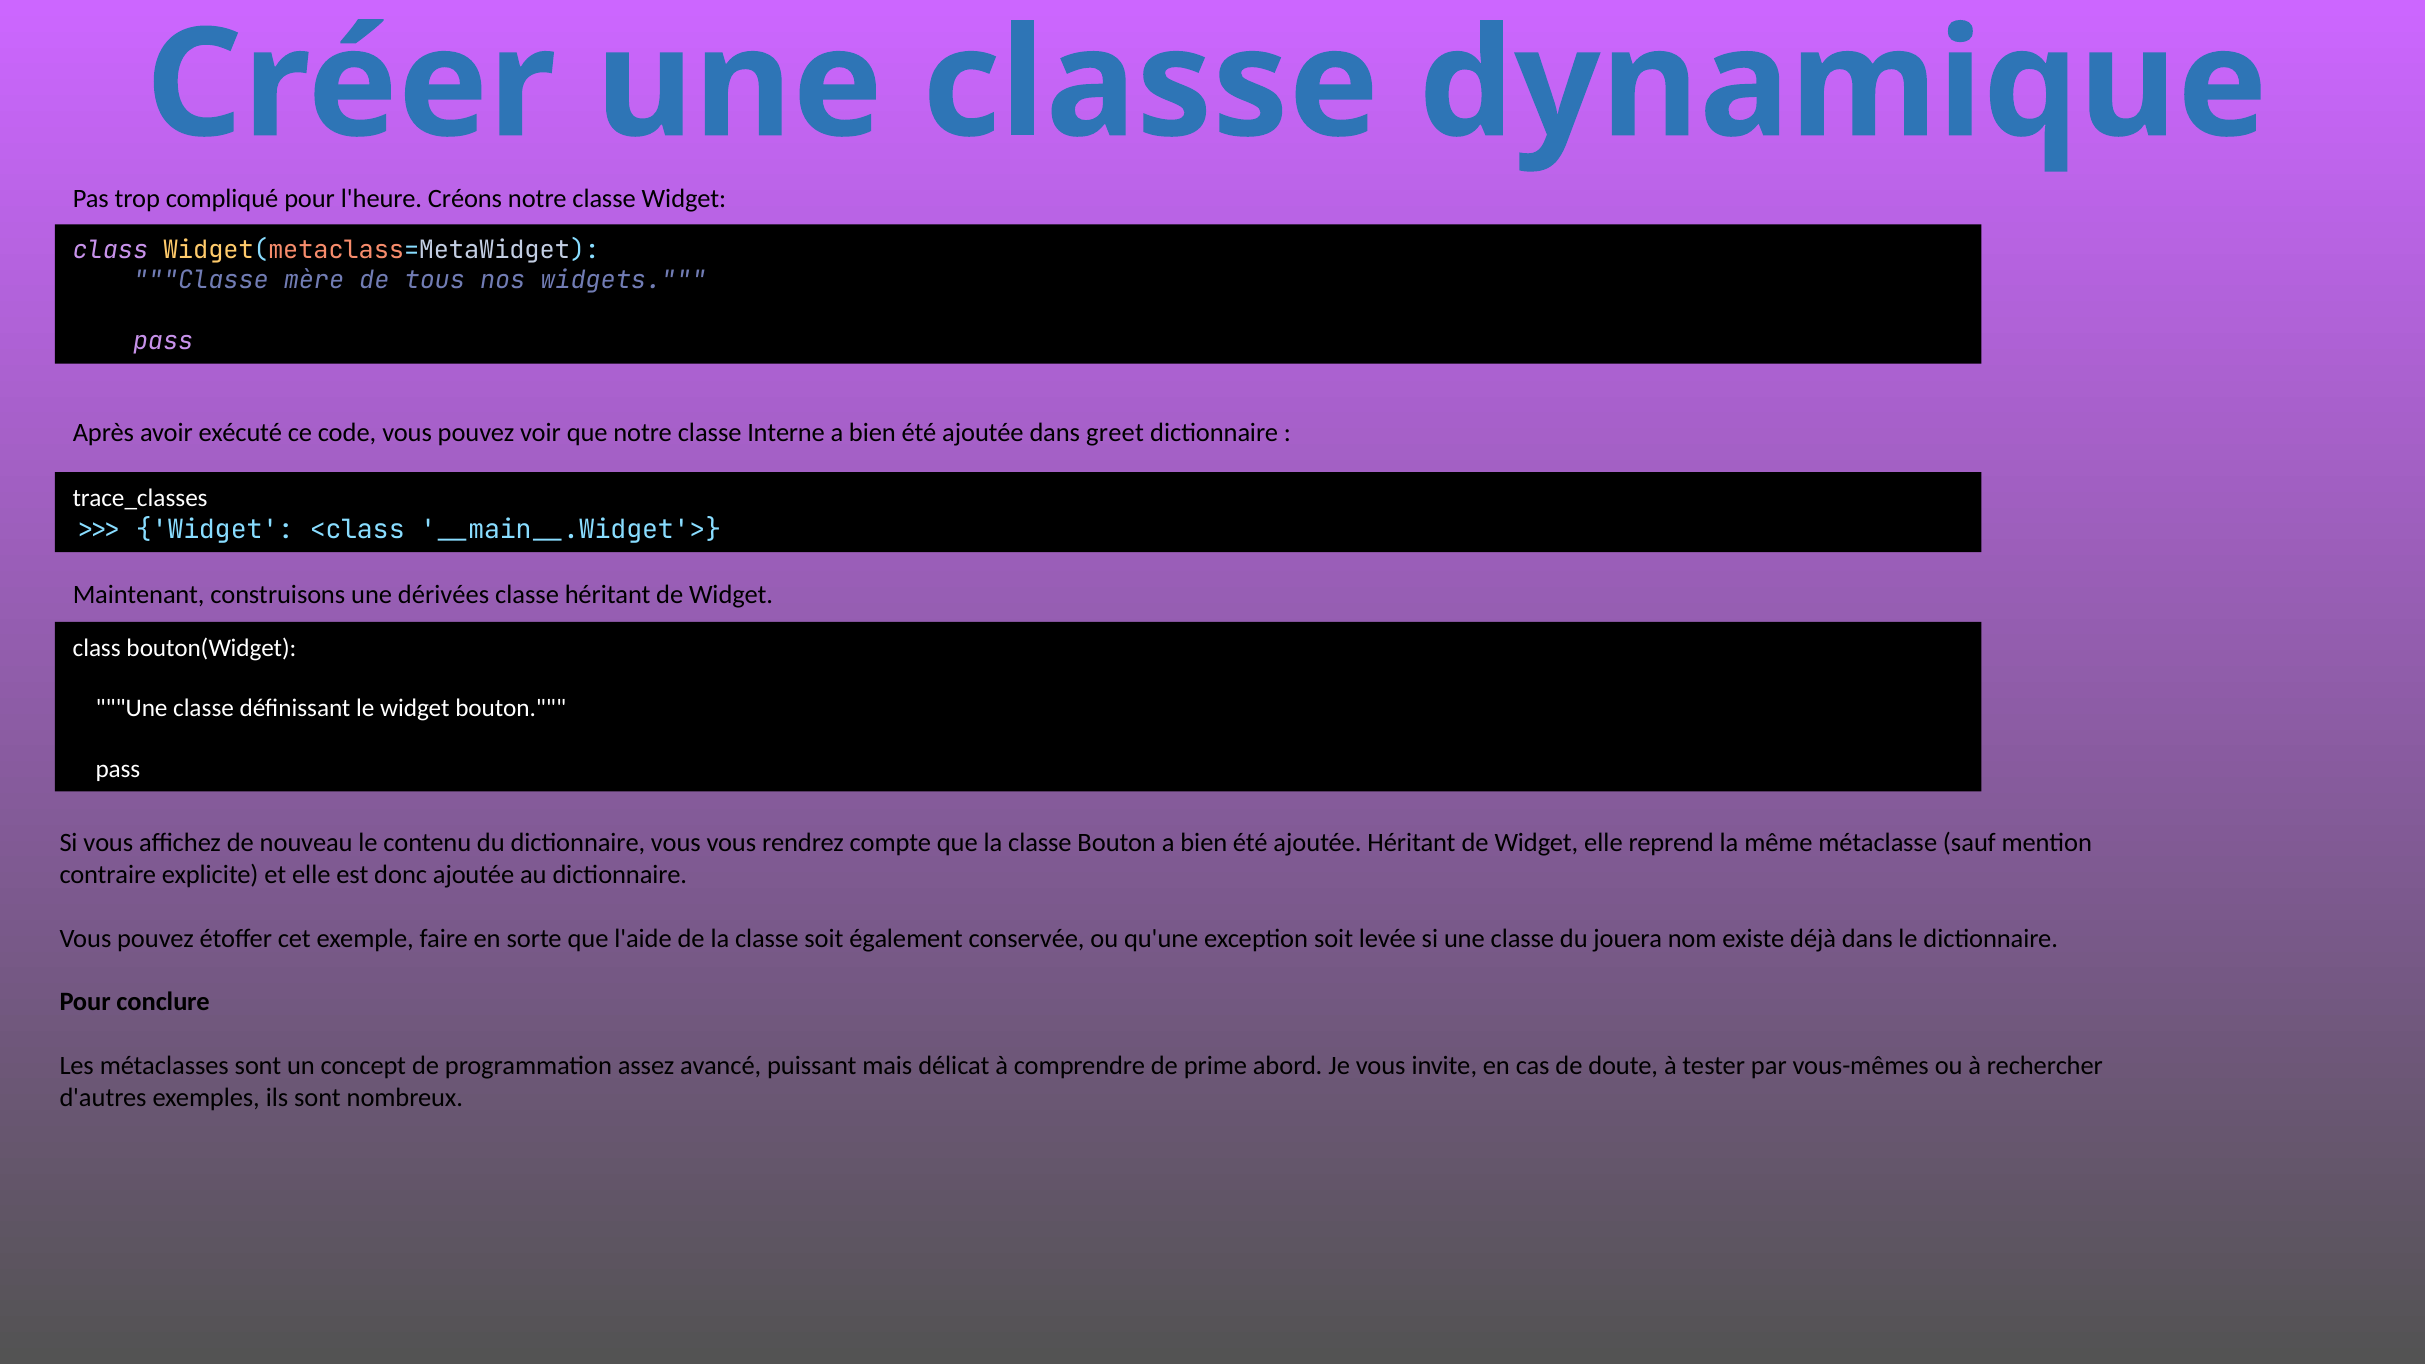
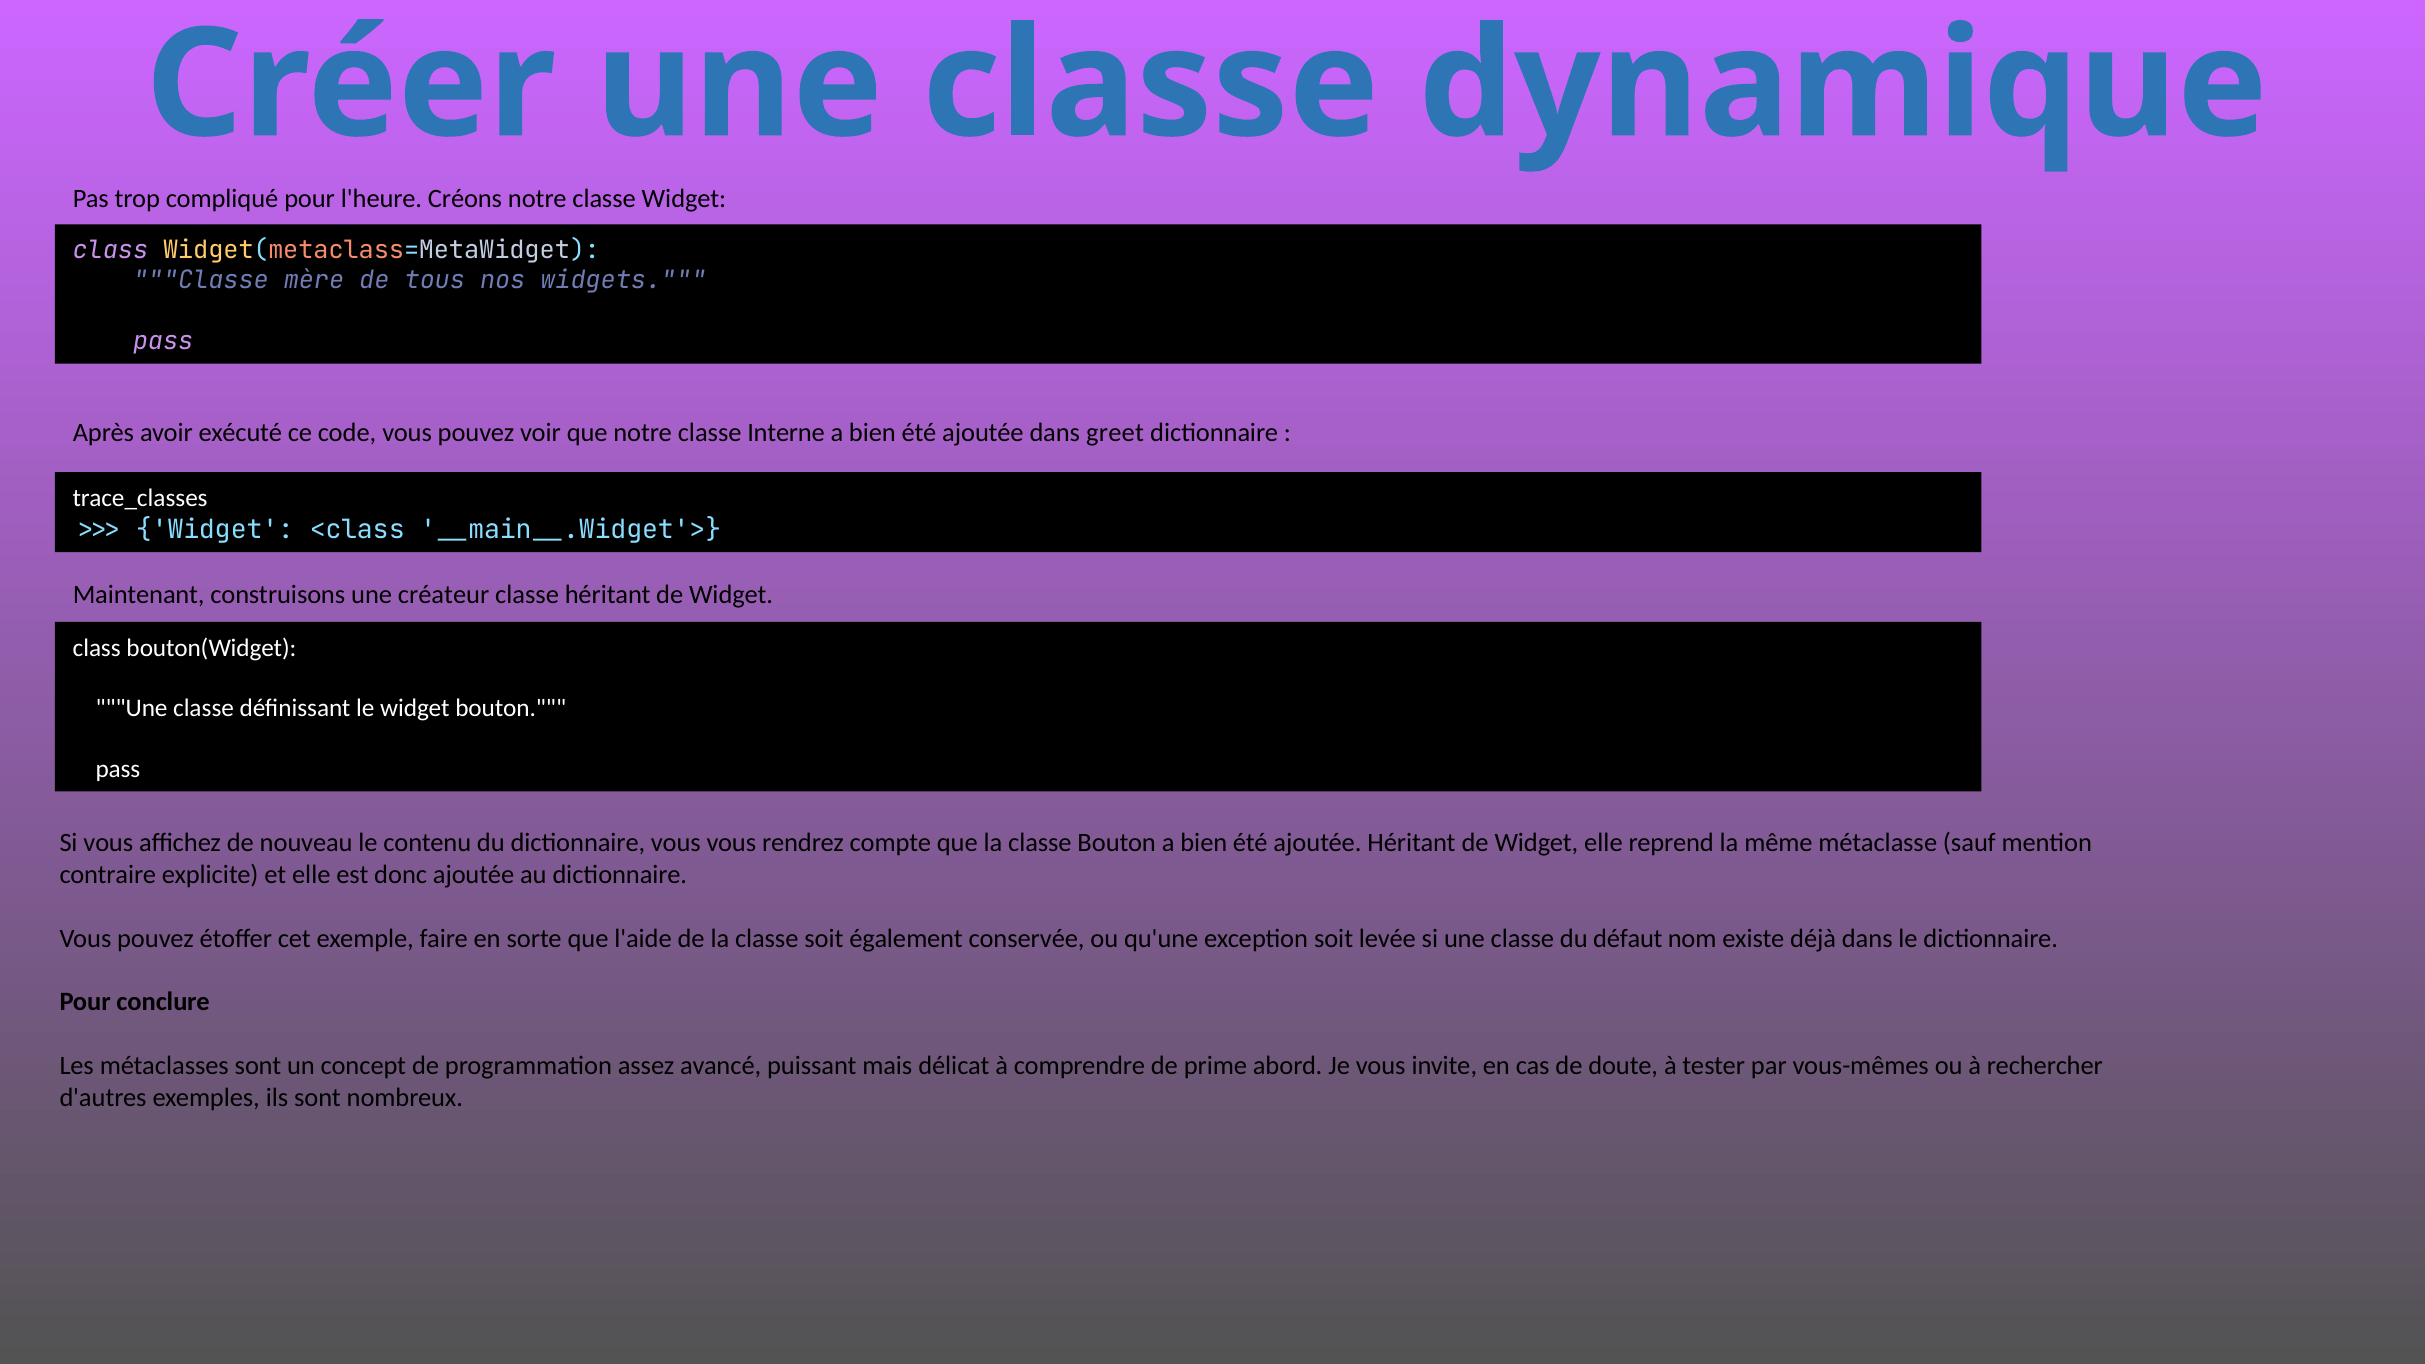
dérivées: dérivées -> créateur
jouera: jouera -> défaut
